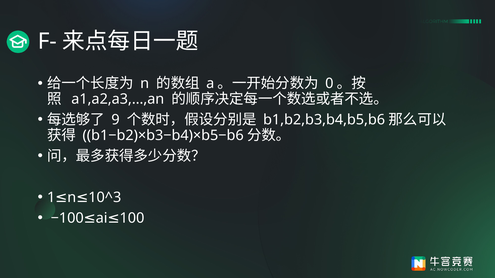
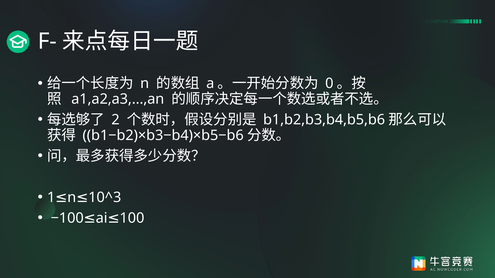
9: 9 -> 2
